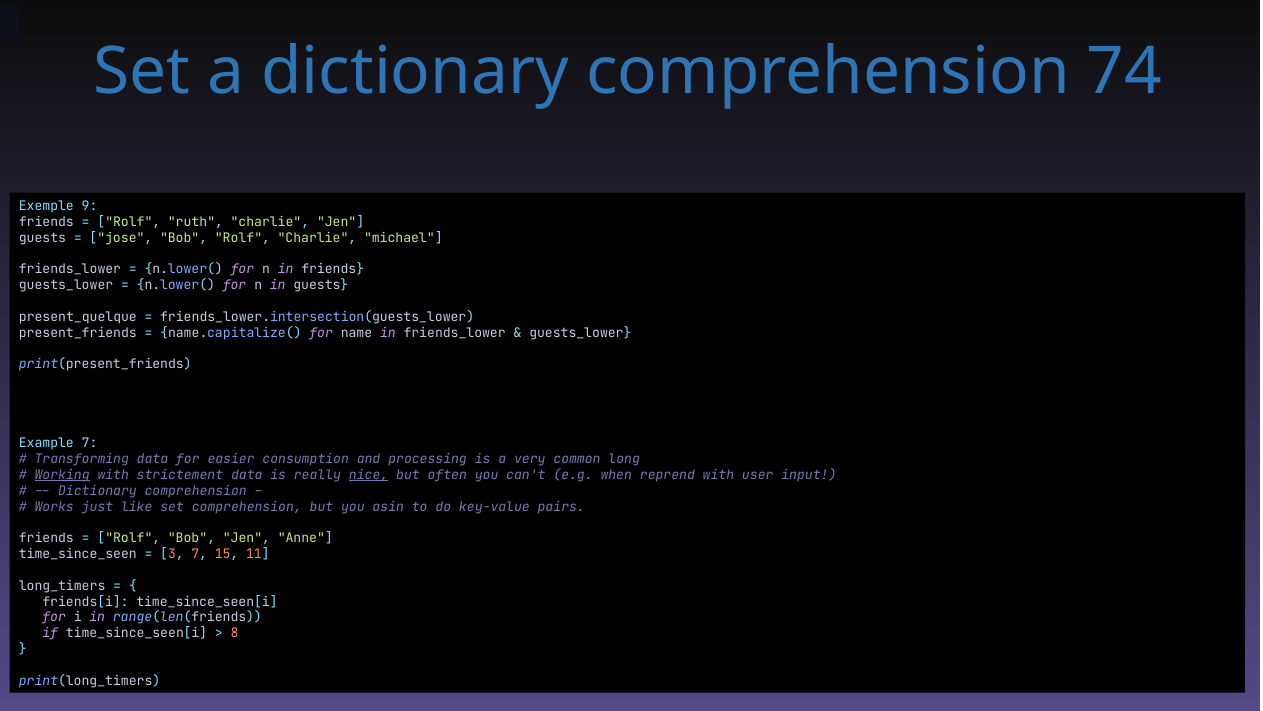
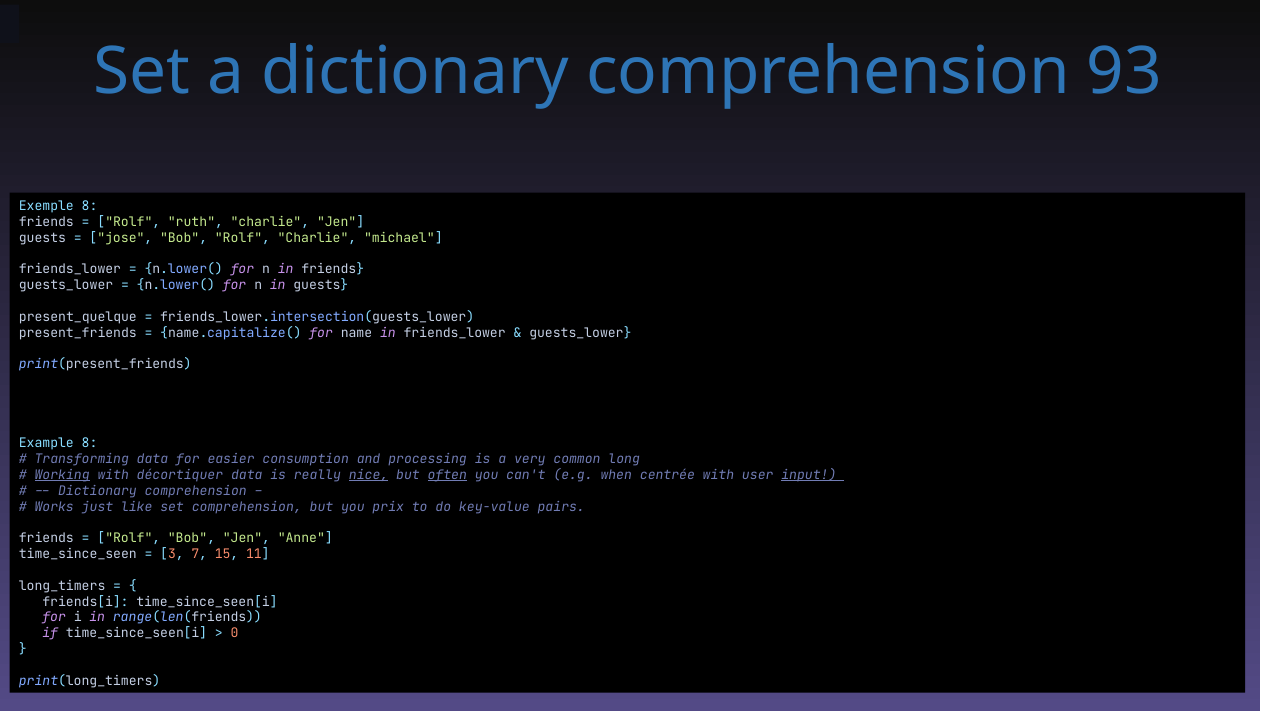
74: 74 -> 93
Exemple 9: 9 -> 8
Example 7: 7 -> 8
strictement: strictement -> décortiquer
often underline: none -> present
reprend: reprend -> centrée
input underline: none -> present
asin: asin -> prix
8: 8 -> 0
